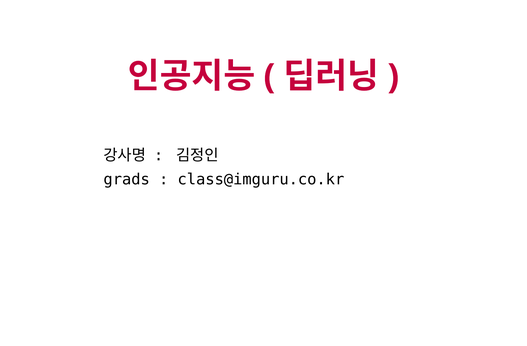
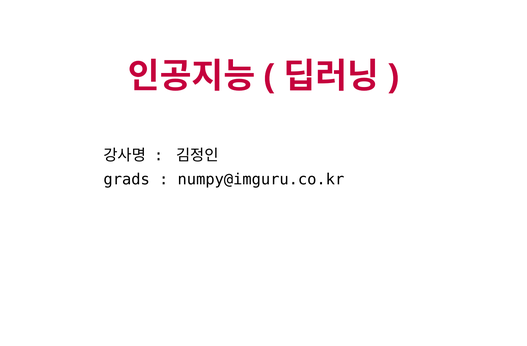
class@imguru.co.kr: class@imguru.co.kr -> numpy@imguru.co.kr
